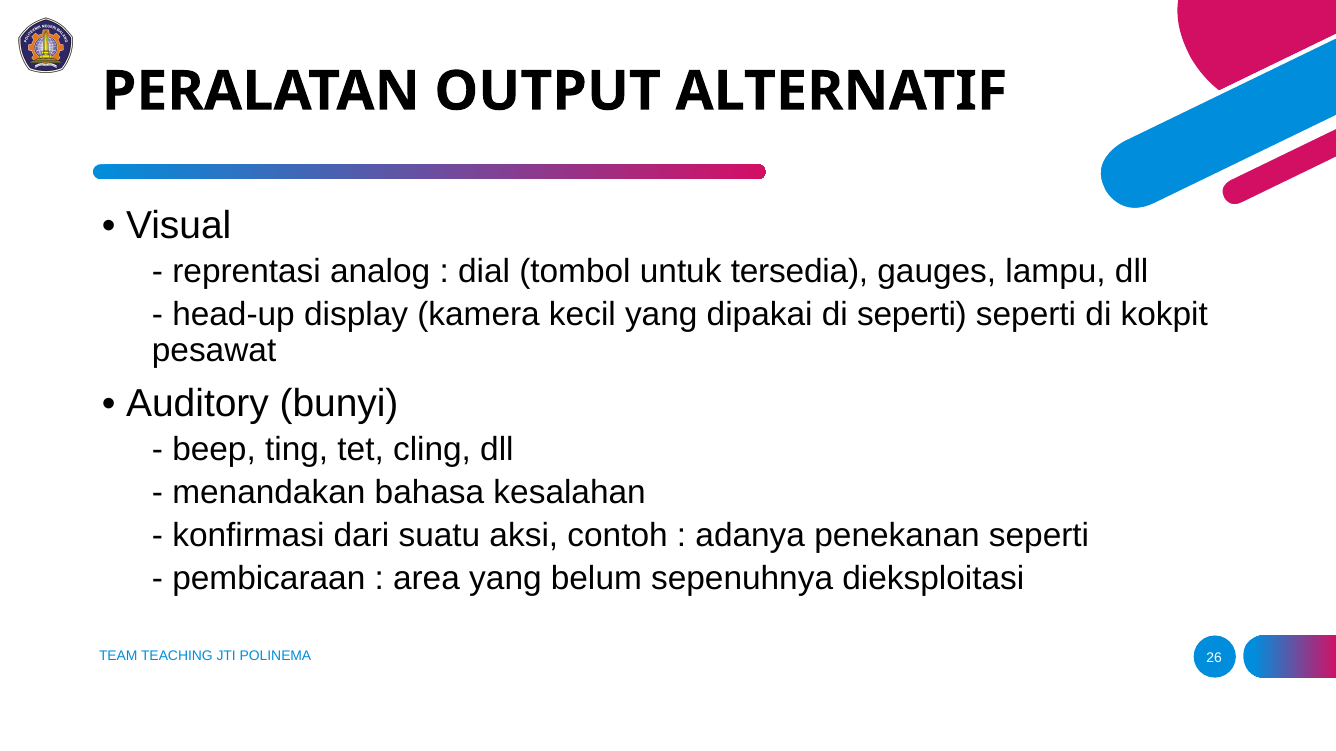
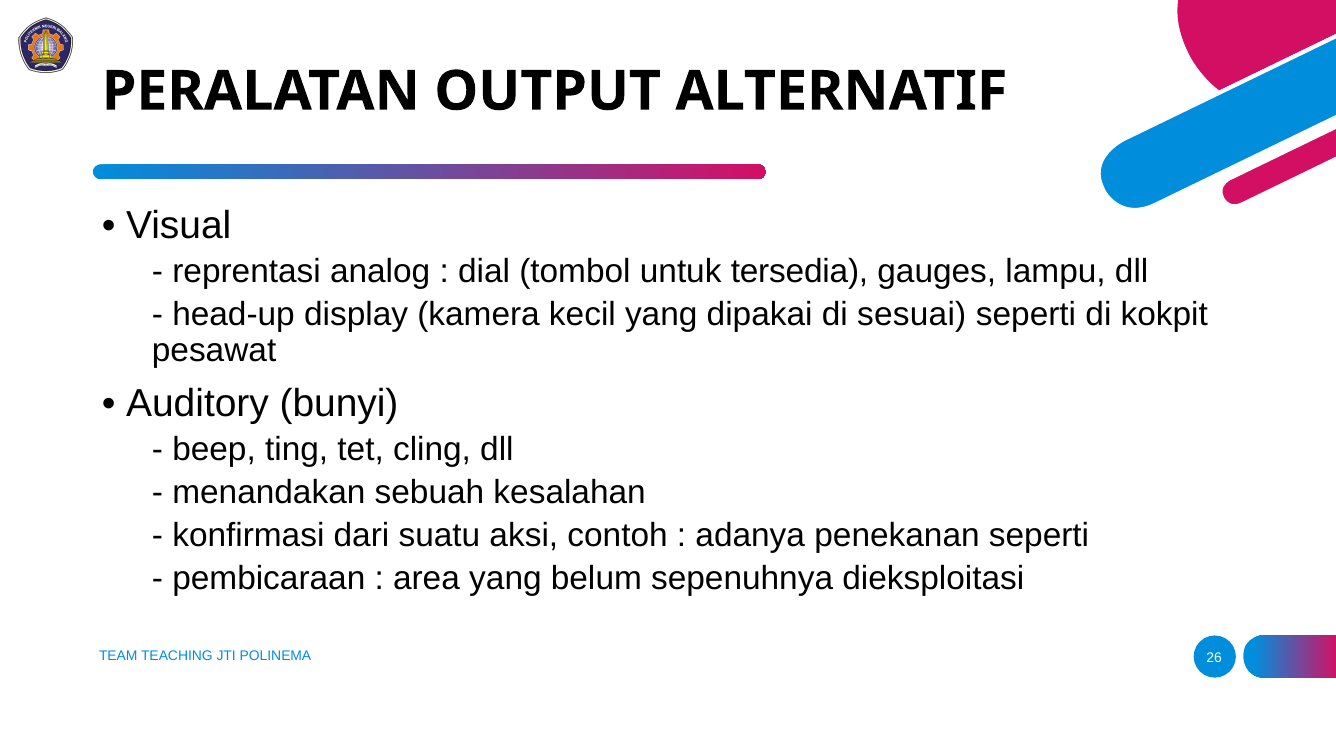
di seperti: seperti -> sesuai
bahasa: bahasa -> sebuah
